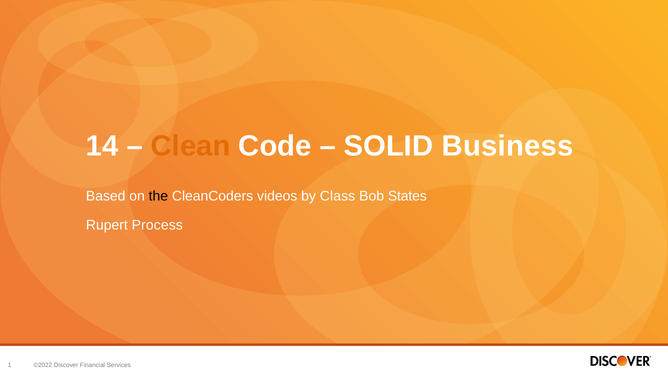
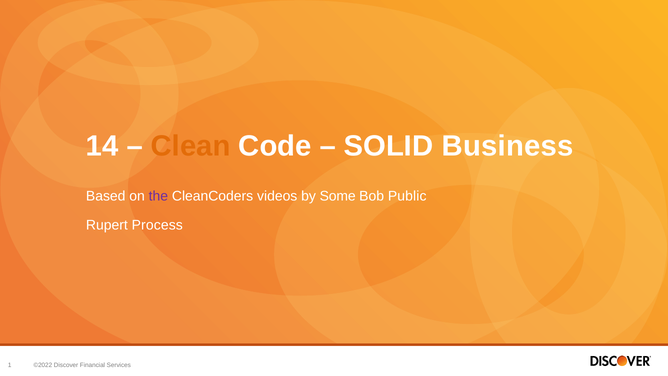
the colour: black -> purple
Class: Class -> Some
States: States -> Public
